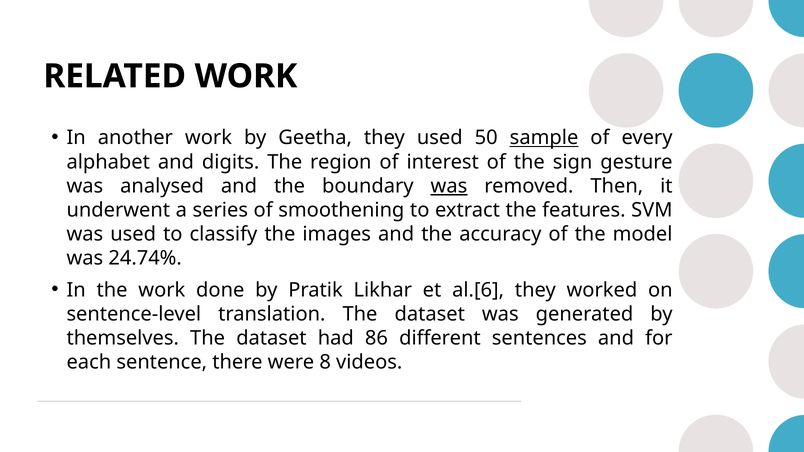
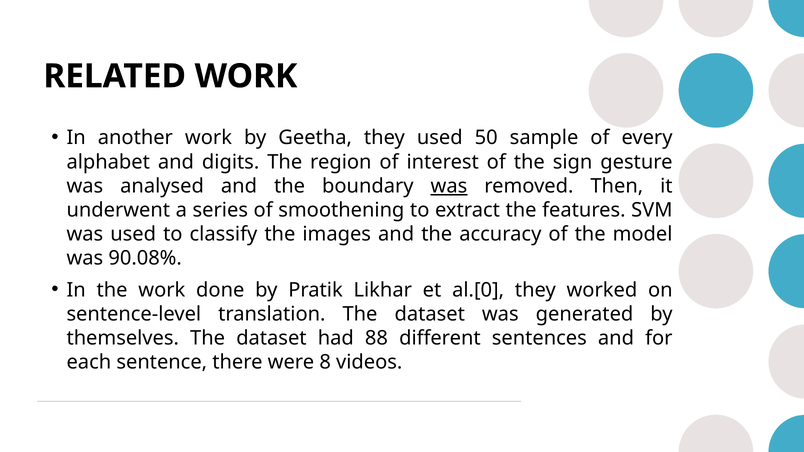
sample underline: present -> none
24.74%: 24.74% -> 90.08%
al.[6: al.[6 -> al.[0
86: 86 -> 88
